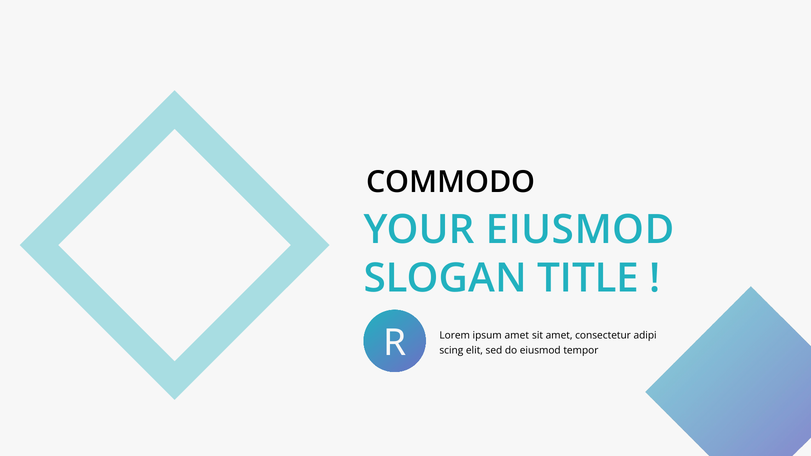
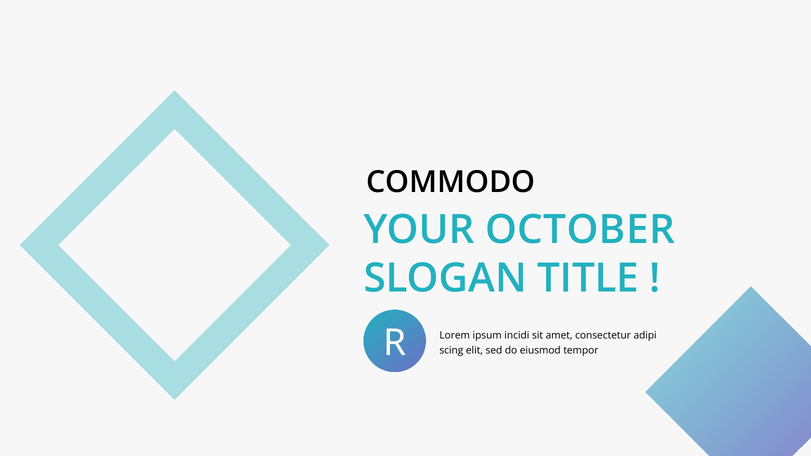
YOUR EIUSMOD: EIUSMOD -> OCTOBER
ipsum amet: amet -> incidi
